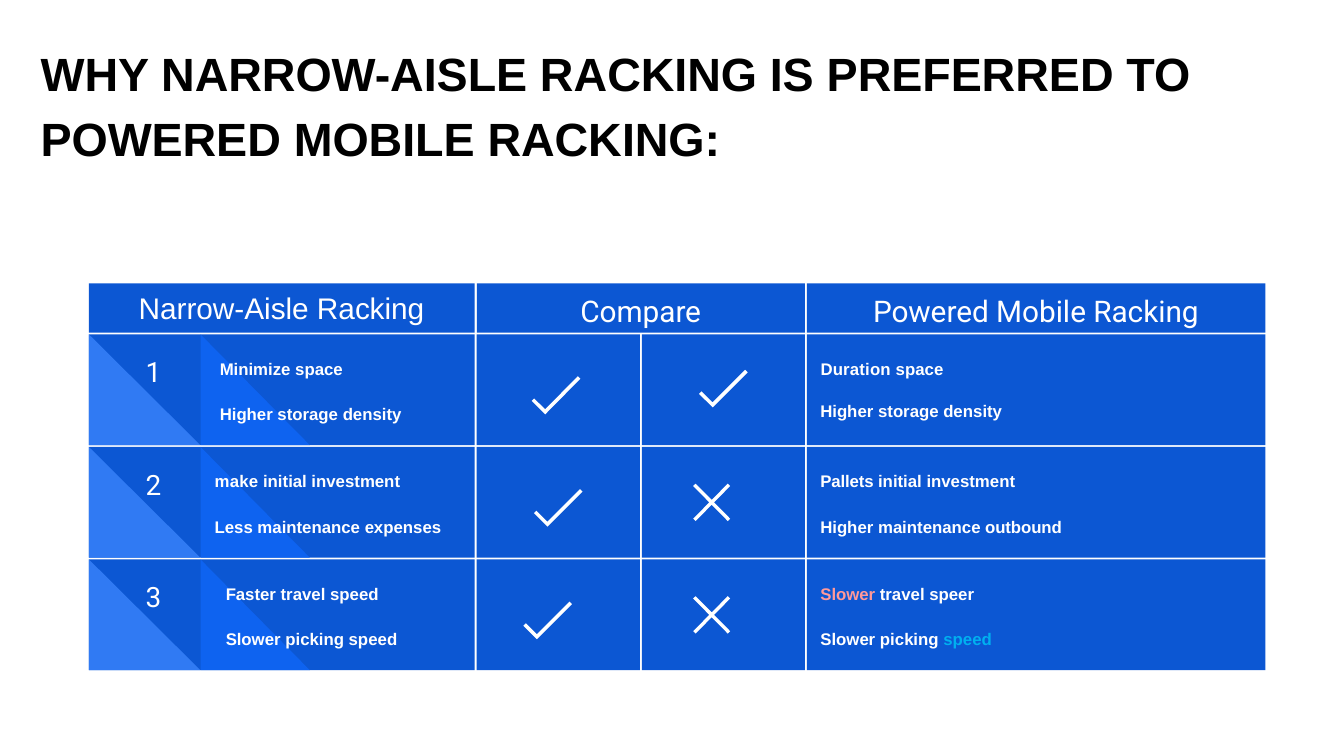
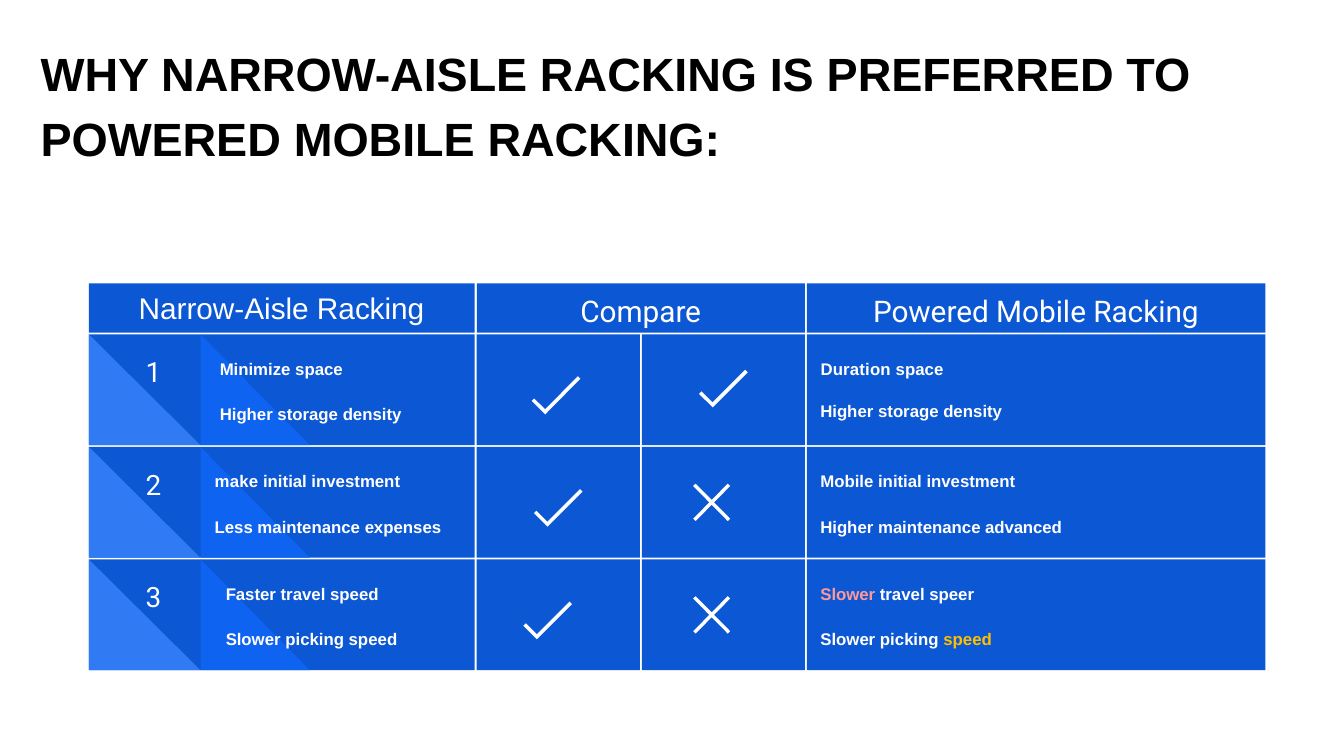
Pallets at (847, 482): Pallets -> Mobile
outbound: outbound -> advanced
speed at (968, 640) colour: light blue -> yellow
